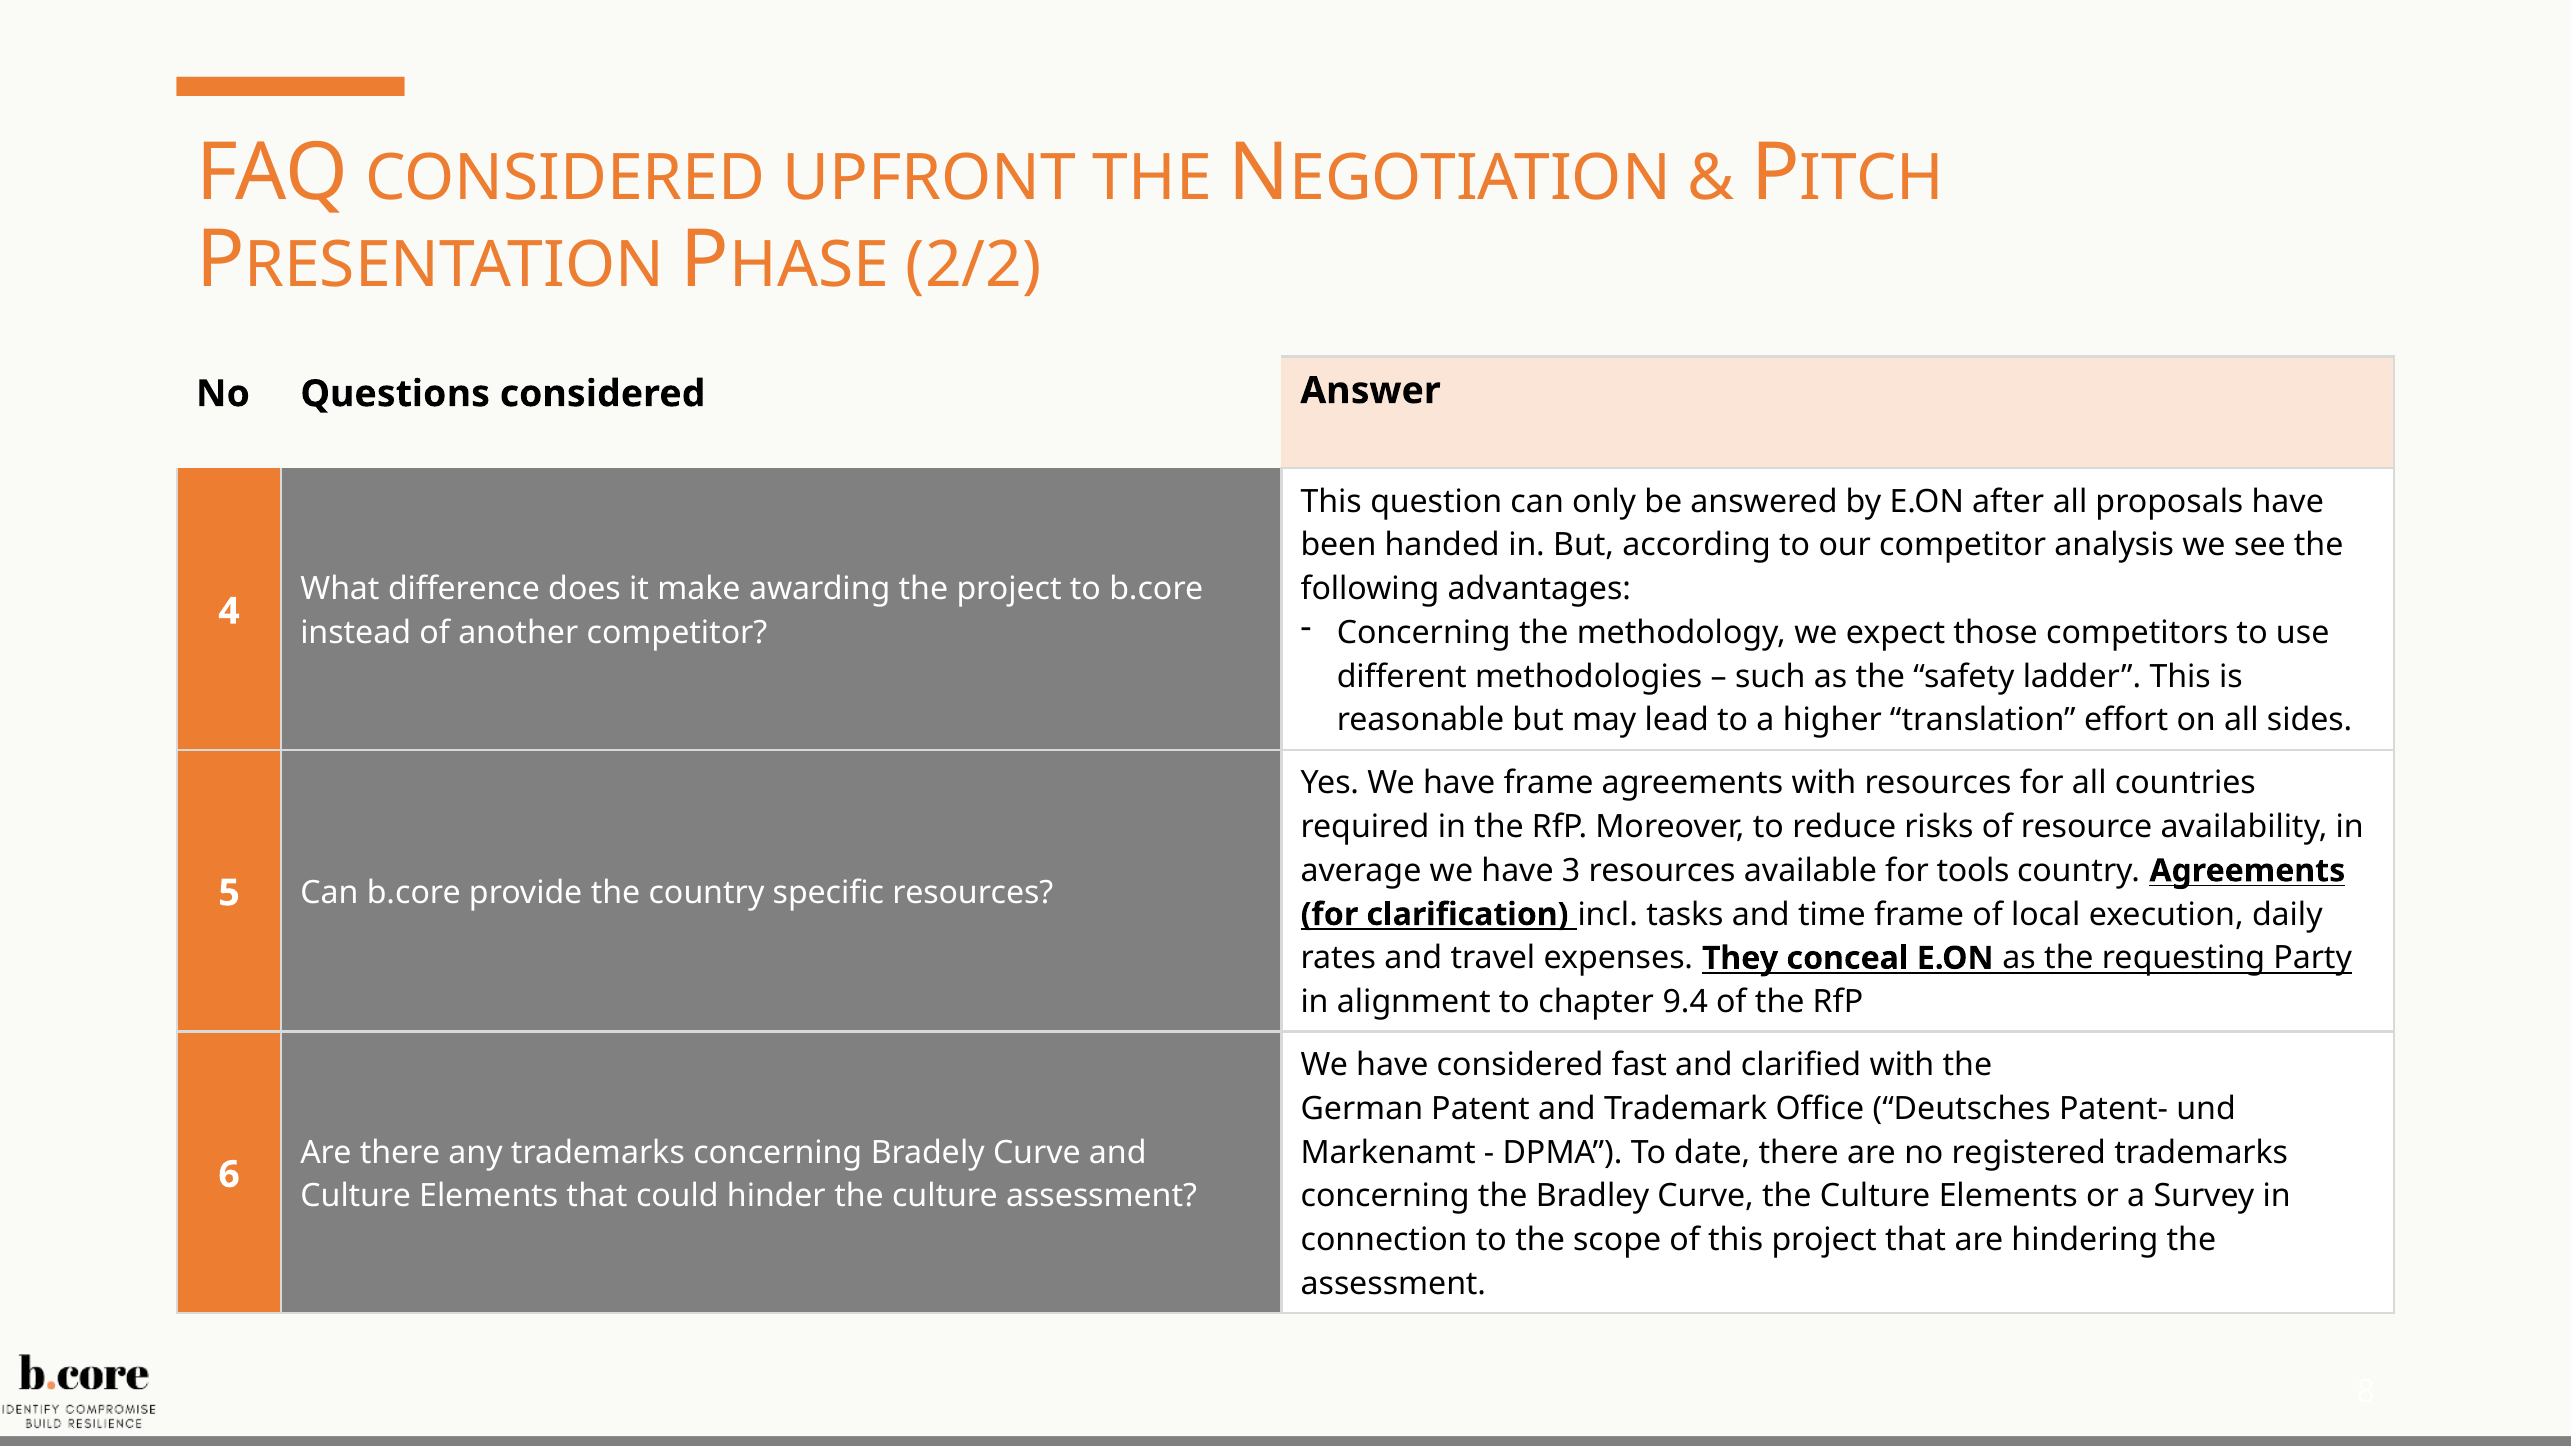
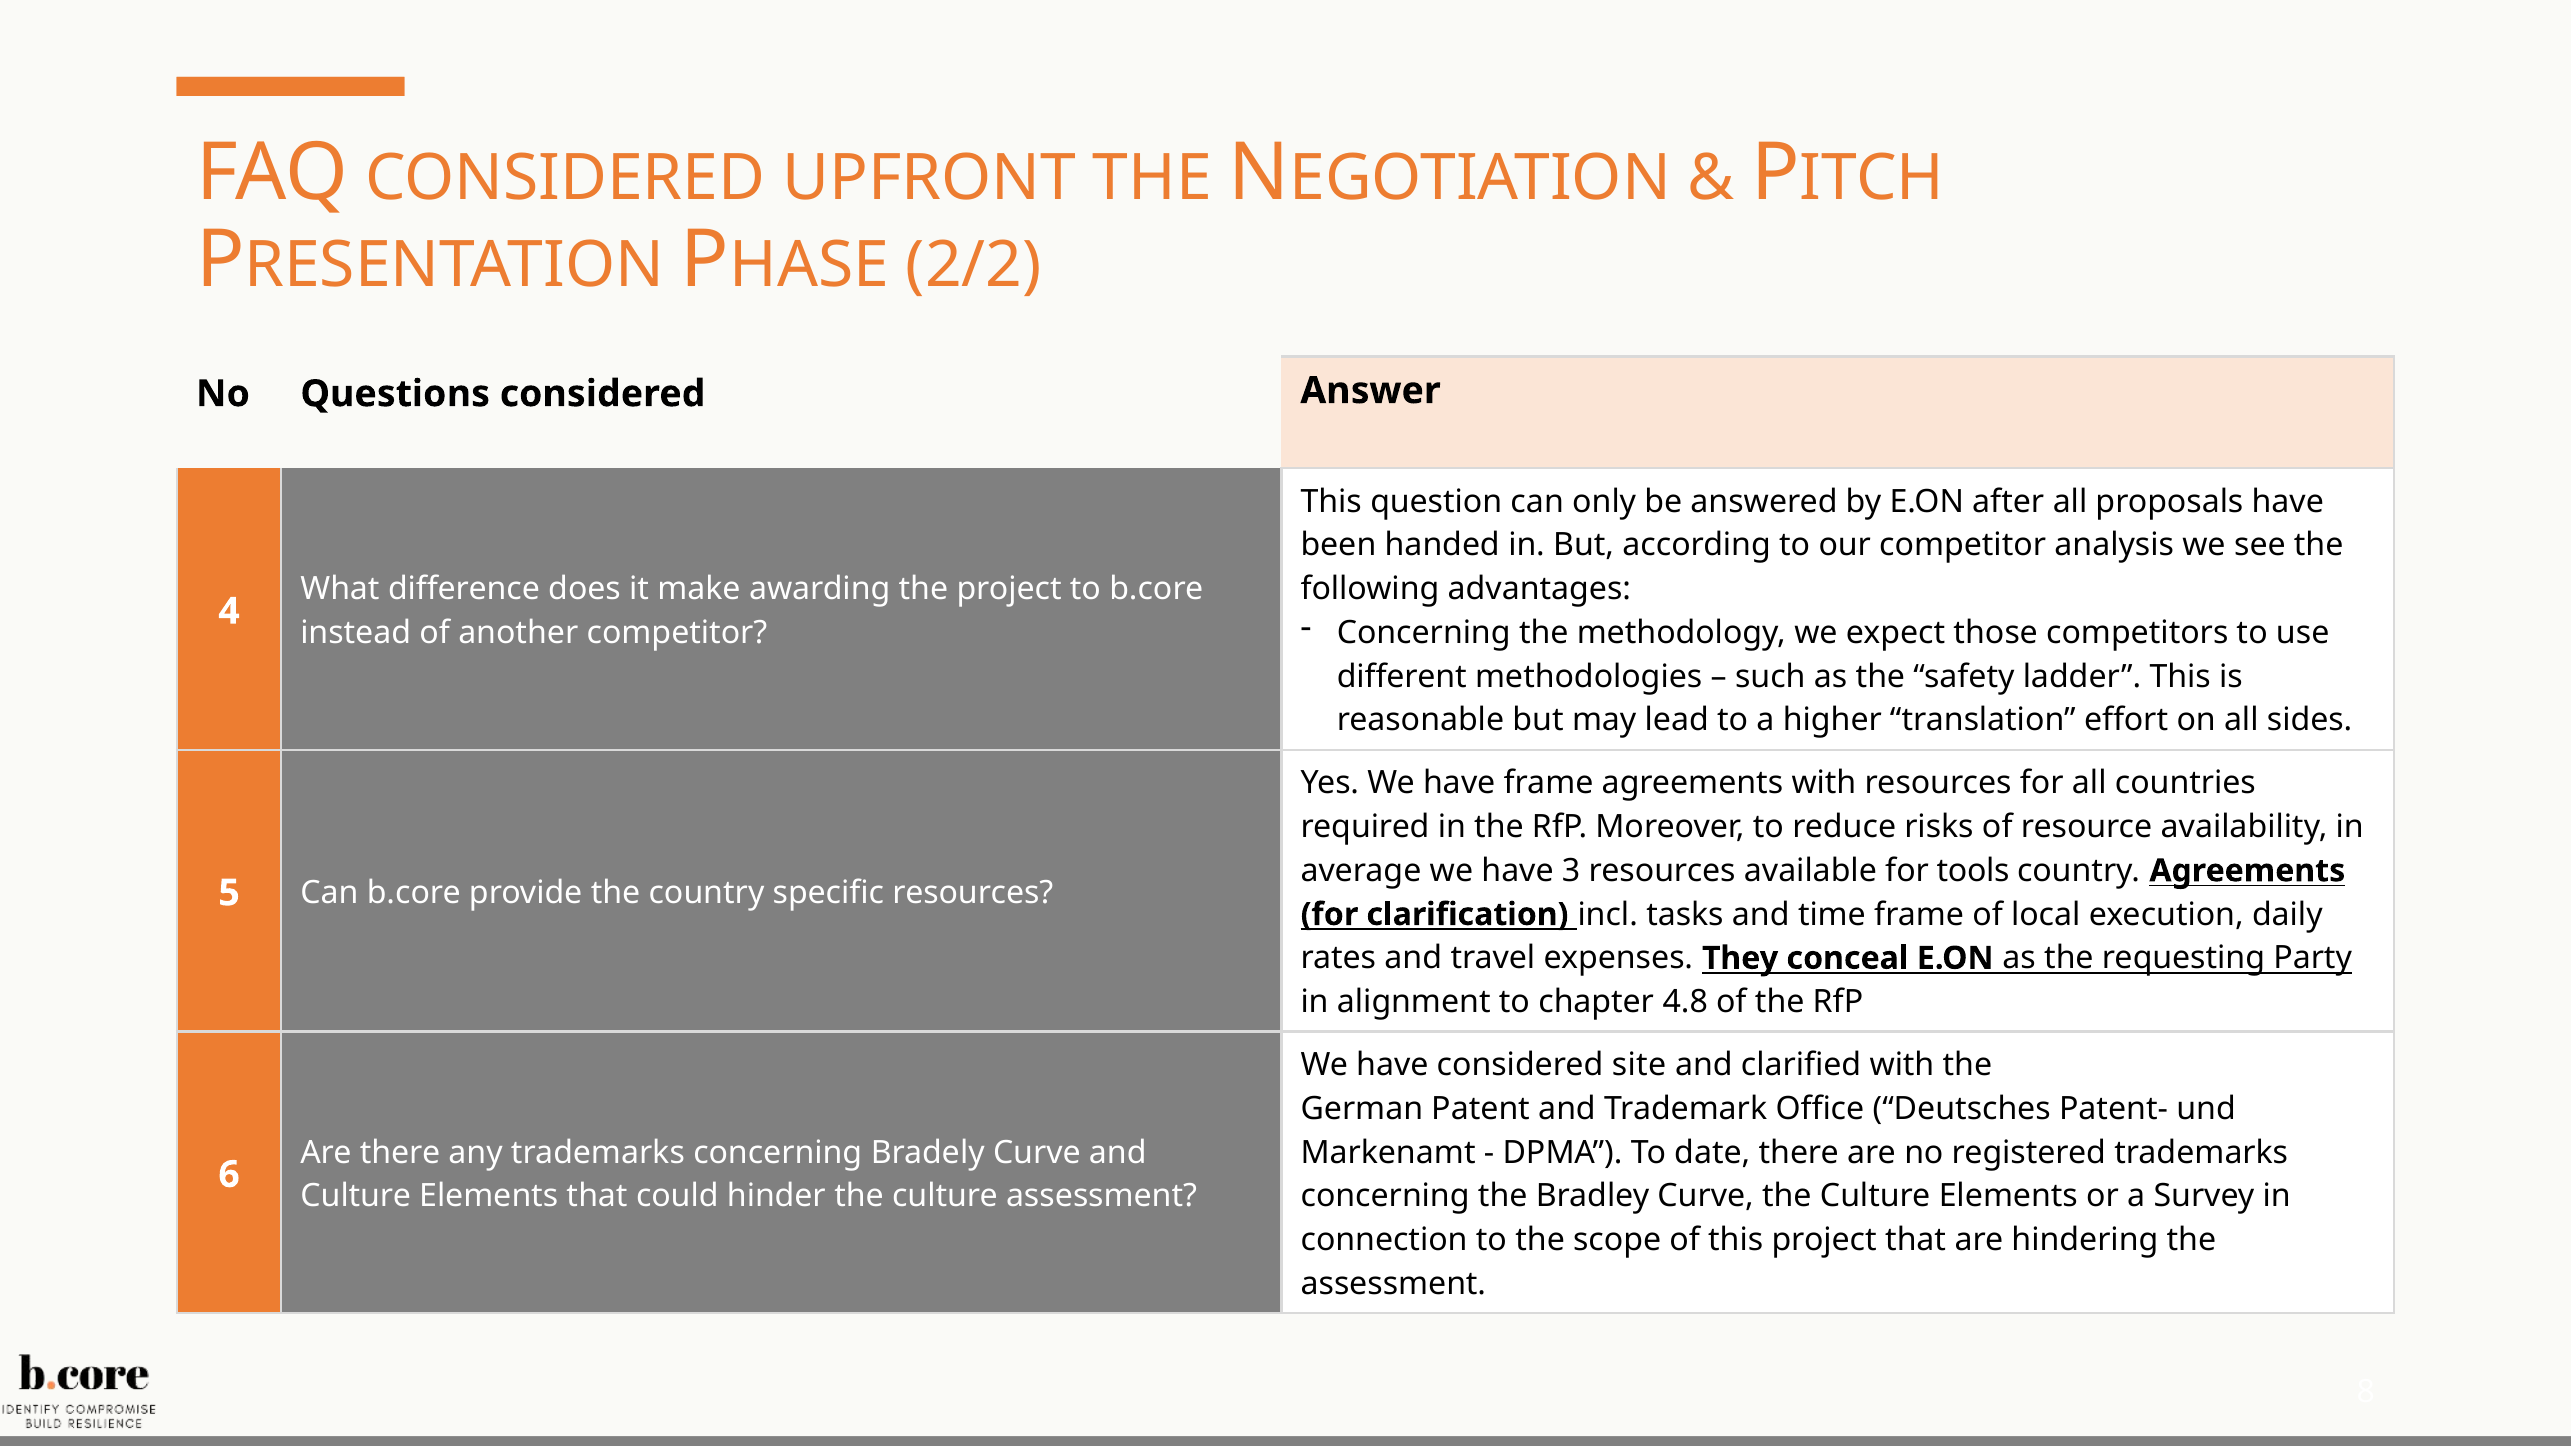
9.4: 9.4 -> 4.8
fast: fast -> site
